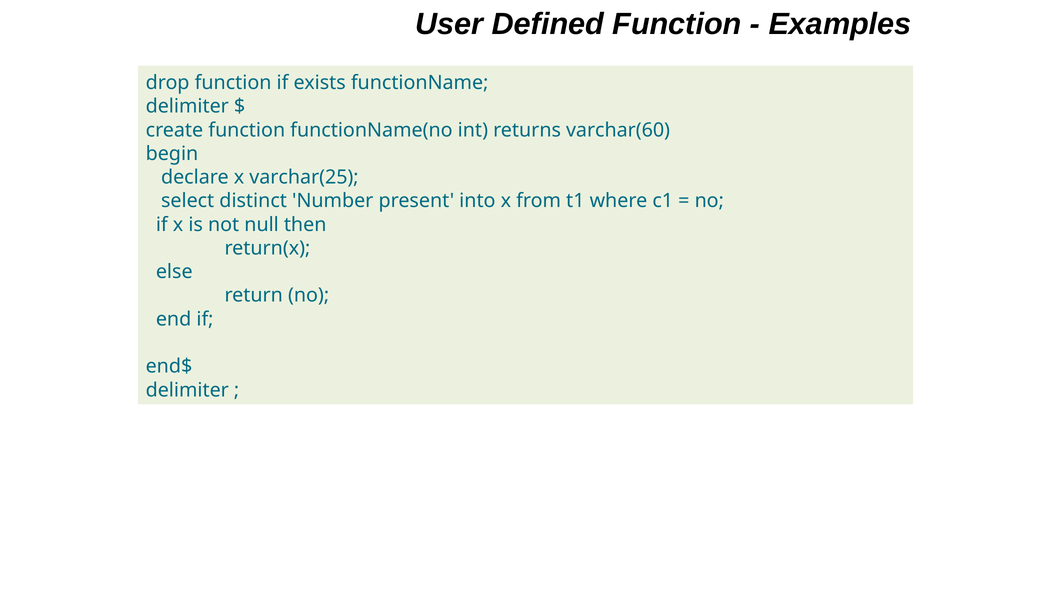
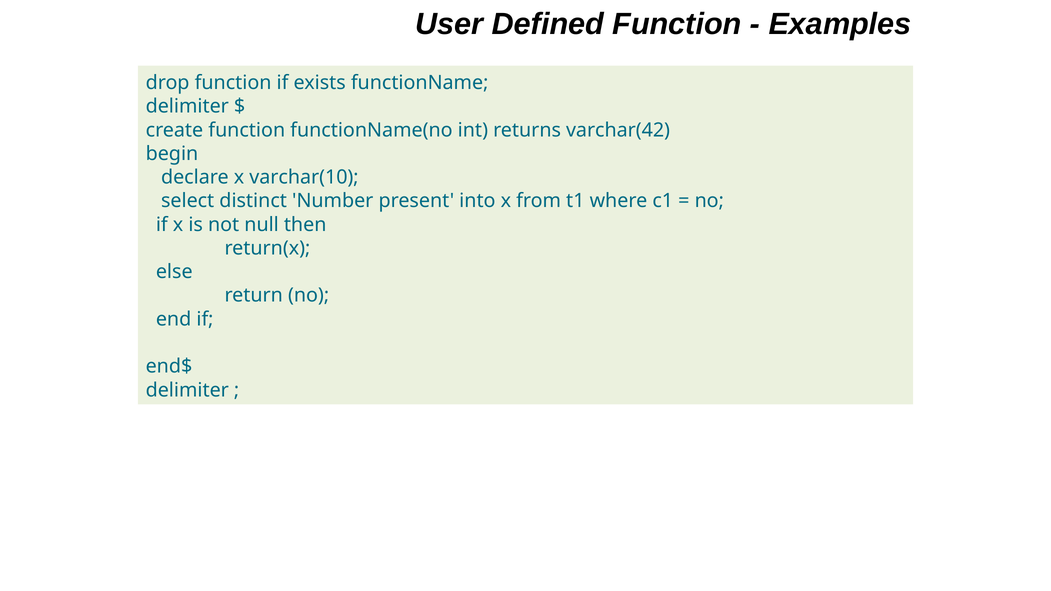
varchar(60: varchar(60 -> varchar(42
varchar(25: varchar(25 -> varchar(10
